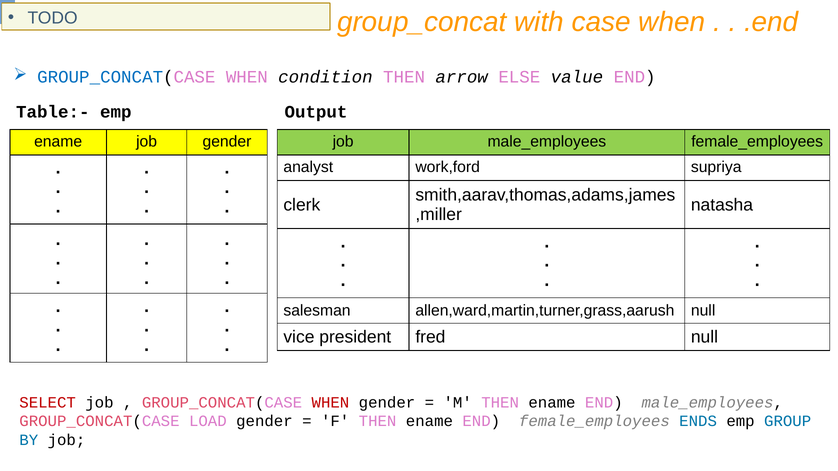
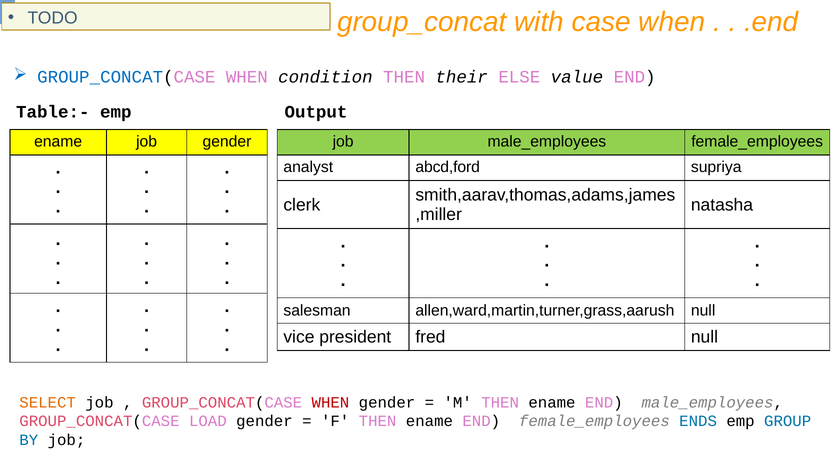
arrow: arrow -> their
work,ford: work,ford -> abcd,ford
SELECT colour: red -> orange
